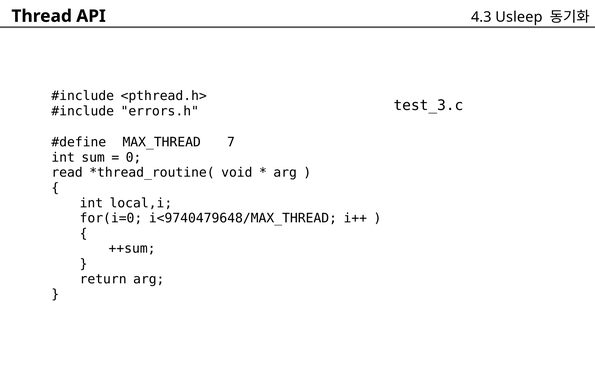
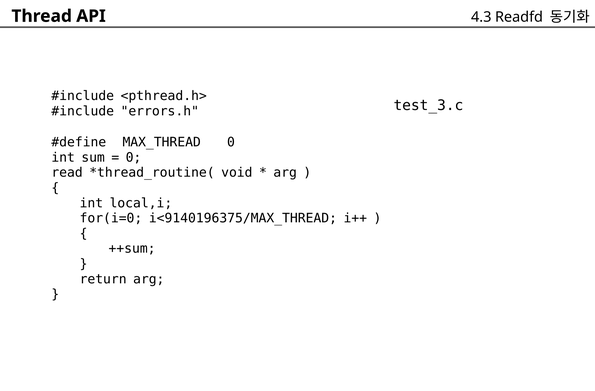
Usleep: Usleep -> Readfd
MAX_THREAD 7: 7 -> 0
i<9740479648/MAX_THREAD: i<9740479648/MAX_THREAD -> i<9140196375/MAX_THREAD
